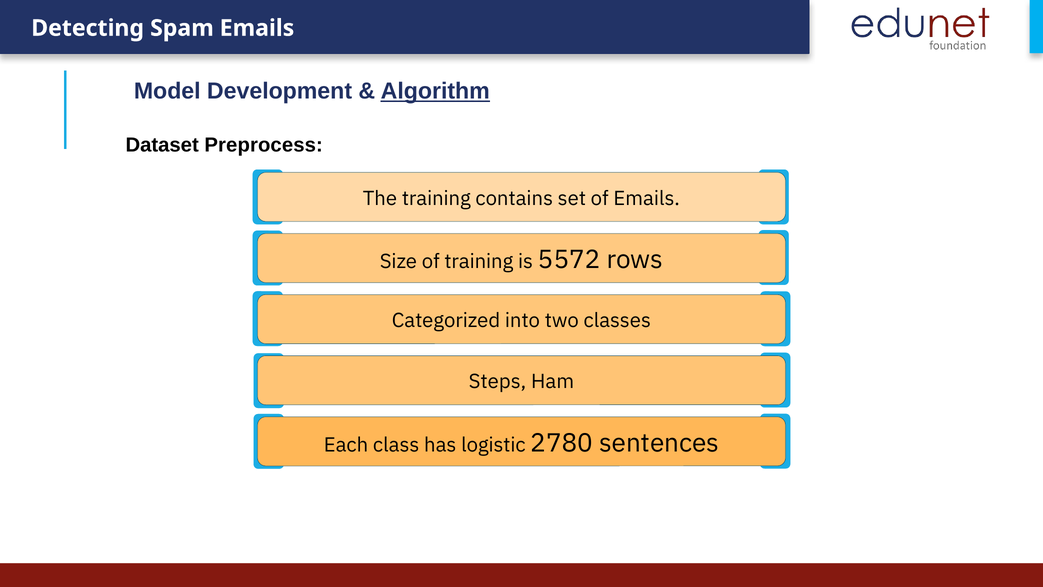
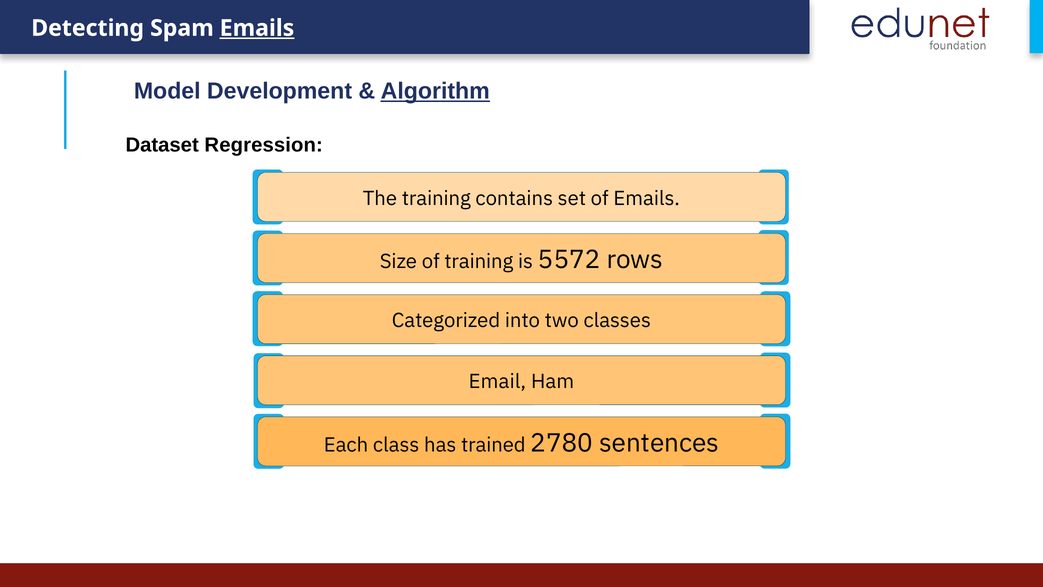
Emails at (257, 28) underline: none -> present
Preprocess: Preprocess -> Regression
Steps: Steps -> Email
logistic: logistic -> trained
